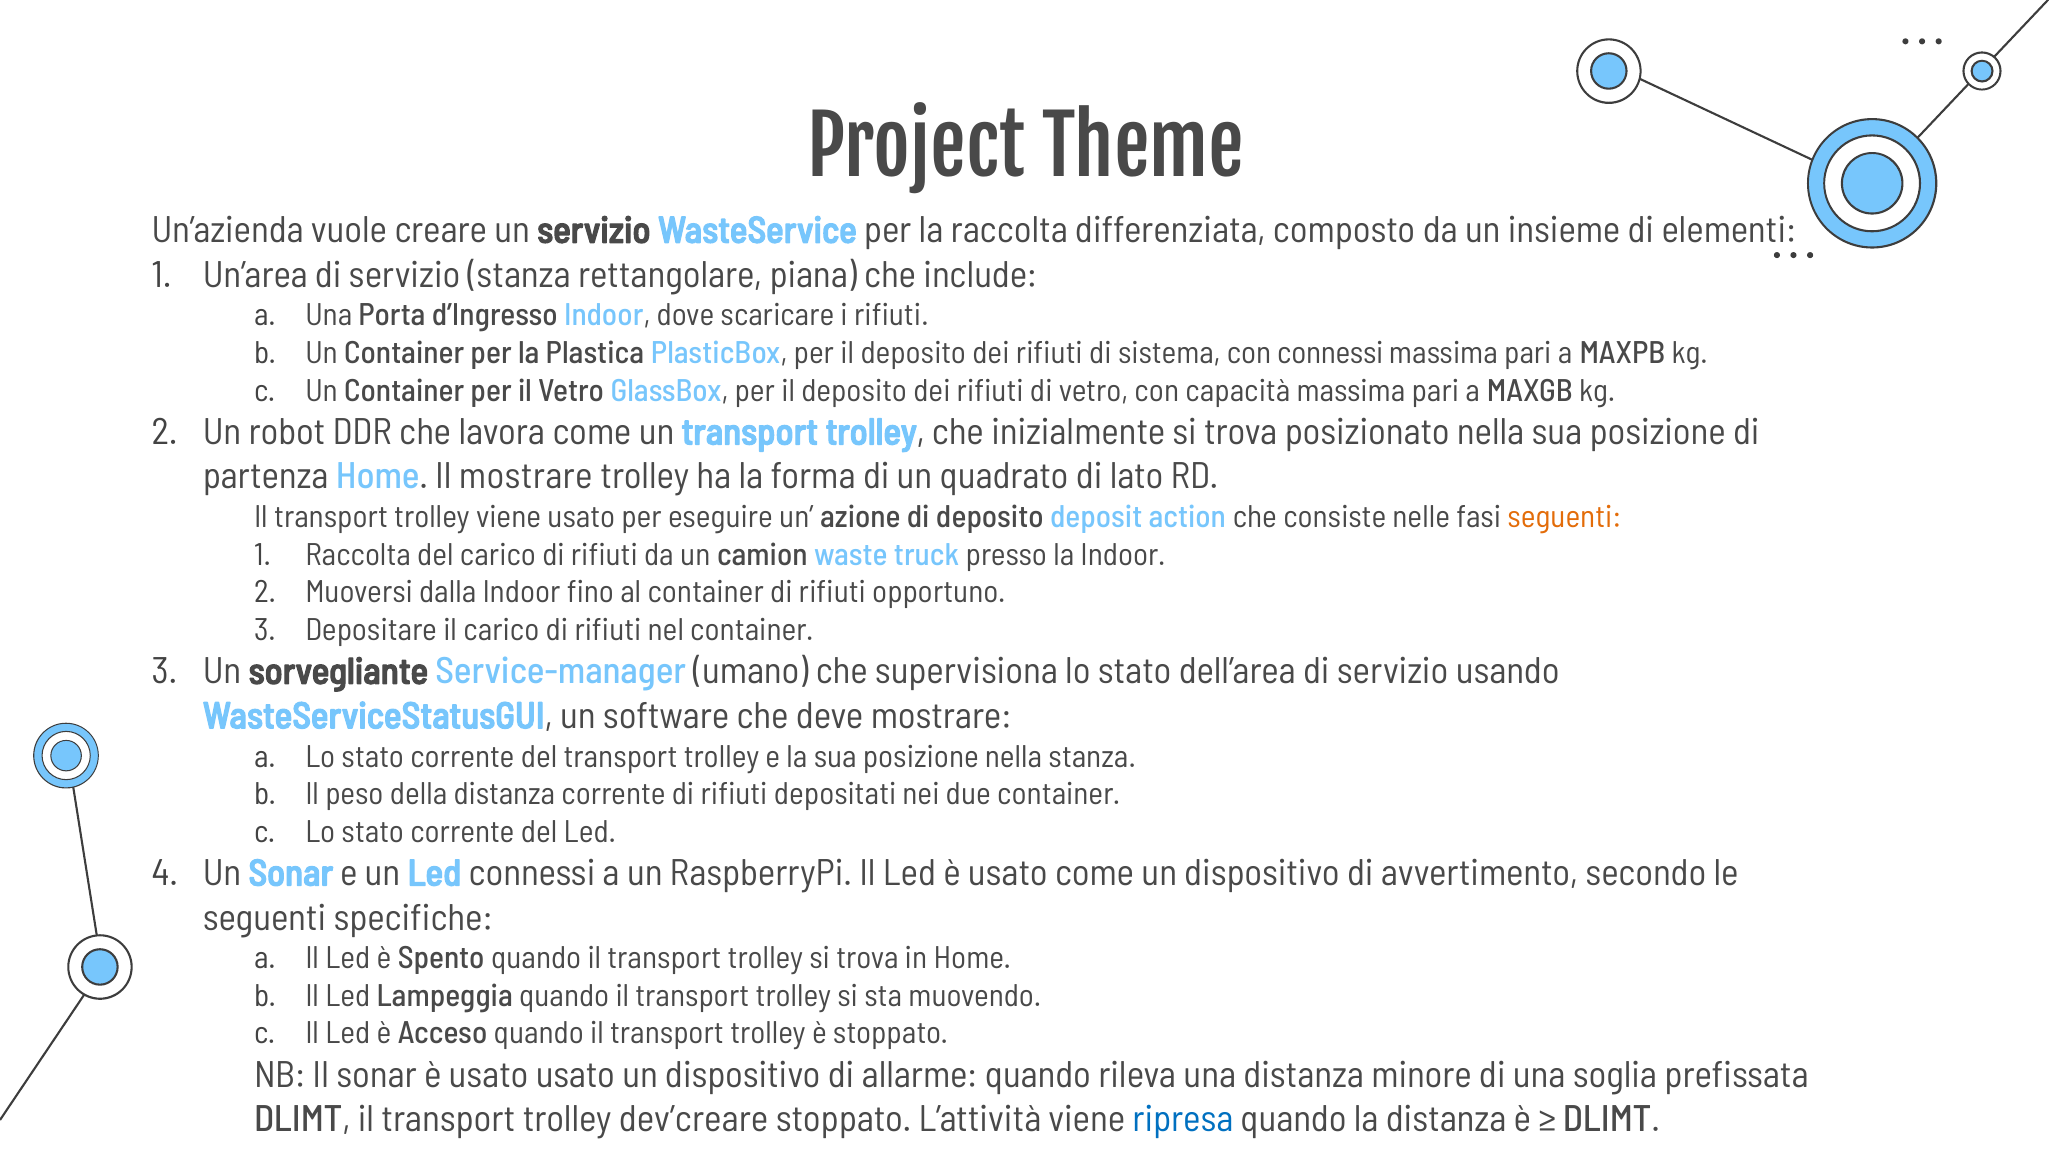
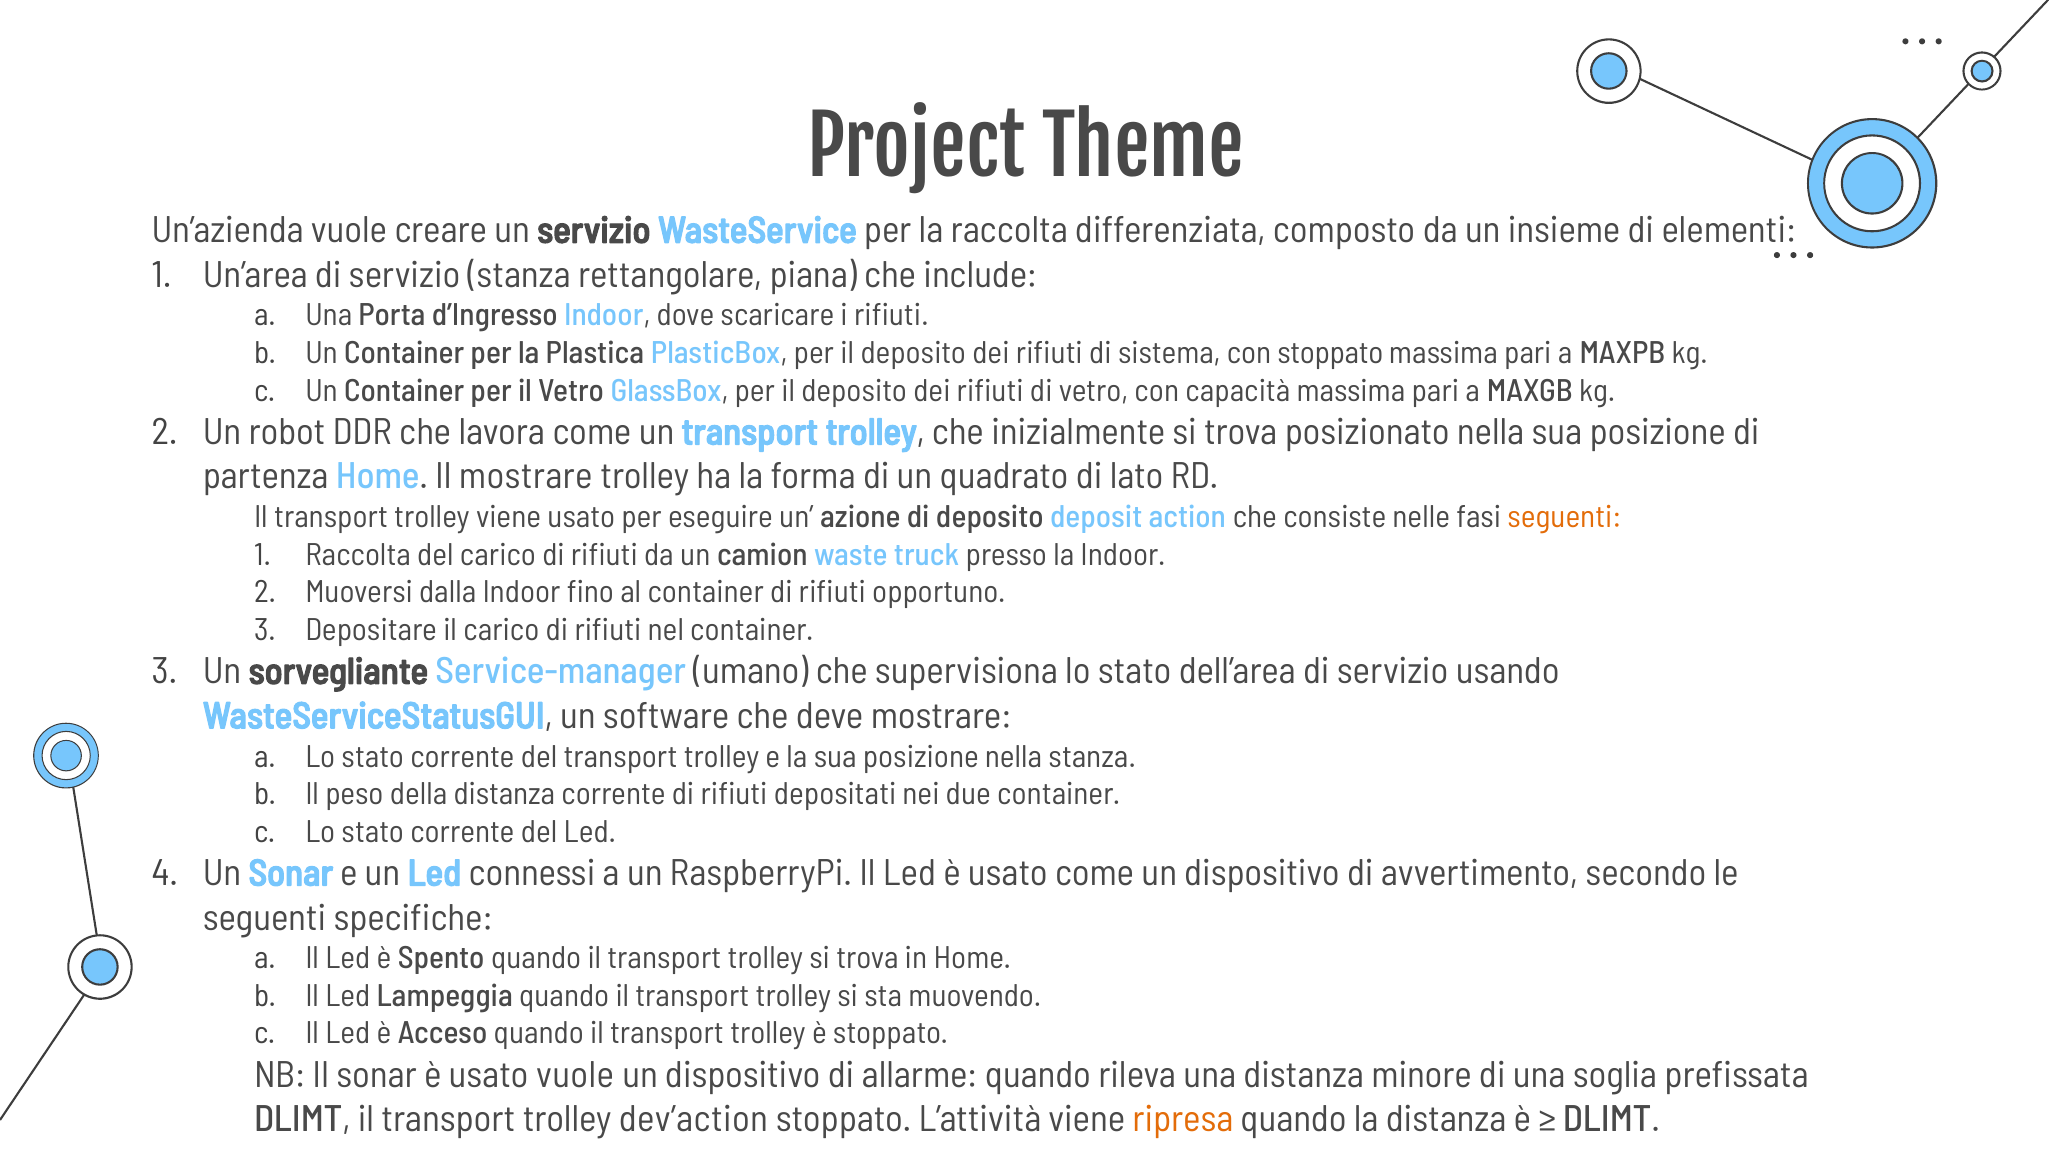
con connessi: connessi -> stoppato
usato usato: usato -> vuole
dev’creare: dev’creare -> dev’action
ripresa colour: blue -> orange
